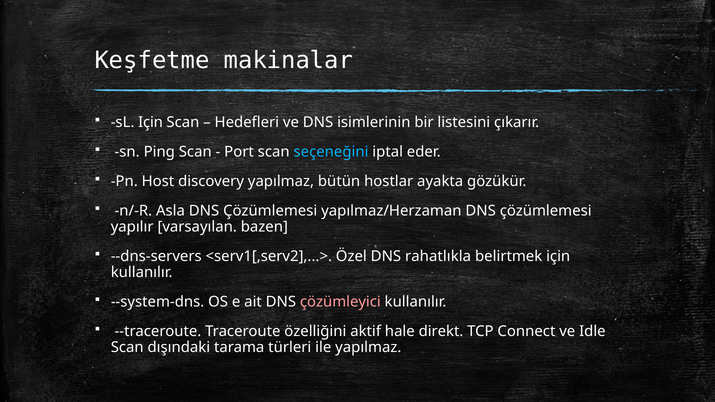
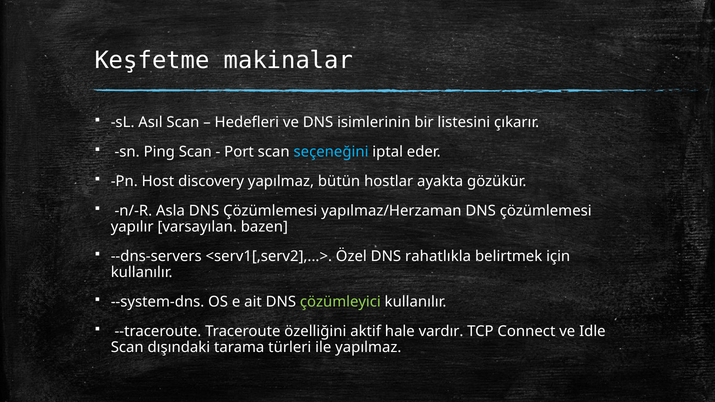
sL Için: Için -> Asıl
çözümleyici colour: pink -> light green
direkt: direkt -> vardır
